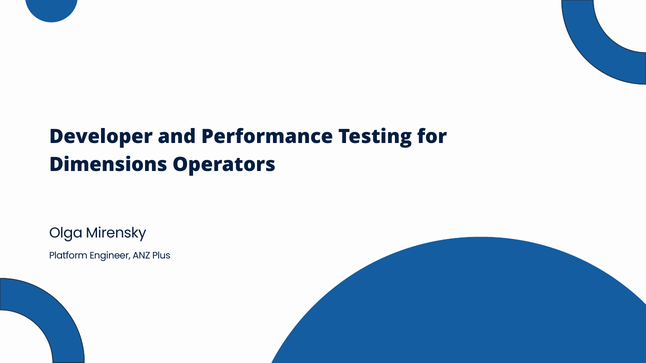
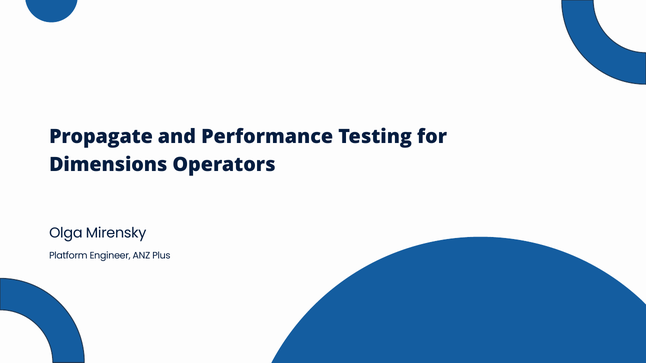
Developer: Developer -> Propagate
